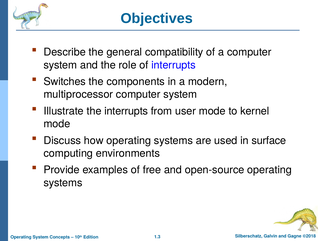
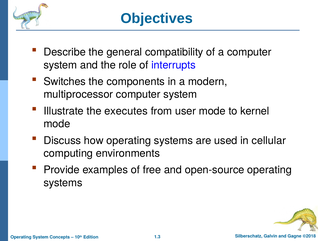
the interrupts: interrupts -> executes
surface: surface -> cellular
